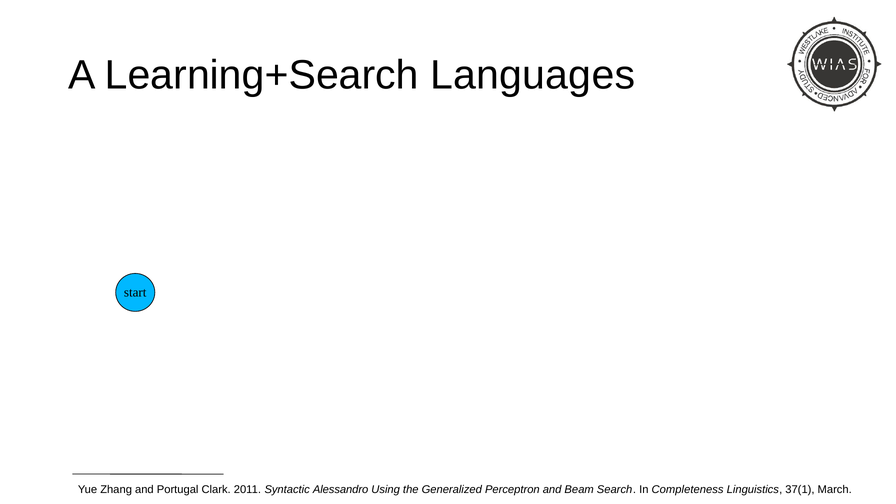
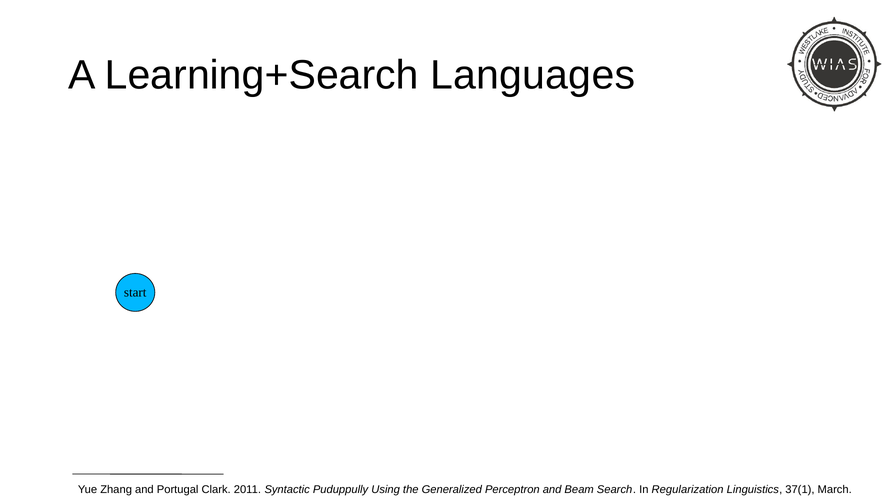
Alessandro: Alessandro -> Puduppully
Completeness: Completeness -> Regularization
